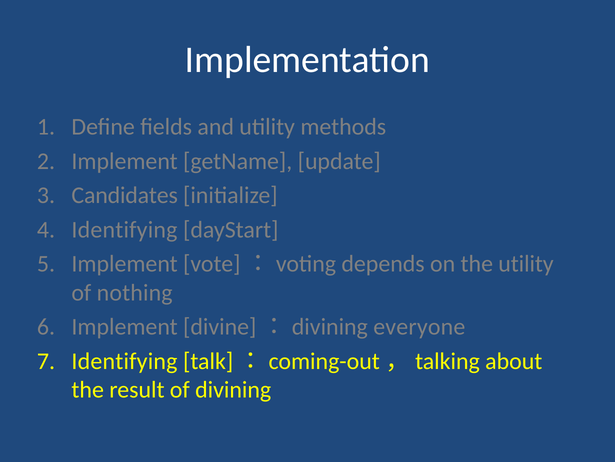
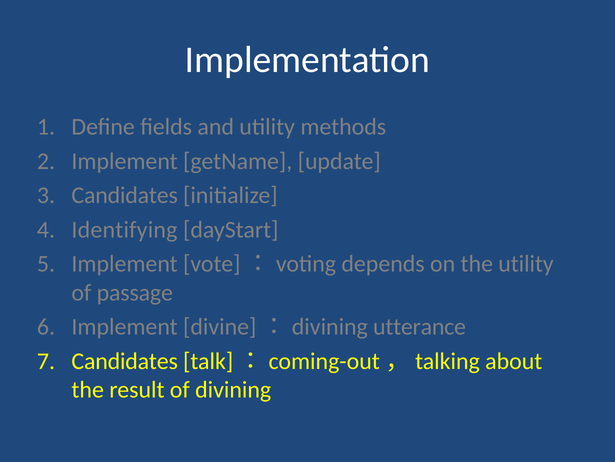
nothing: nothing -> passage
everyone: everyone -> utterance
Identifying at (124, 361): Identifying -> Candidates
